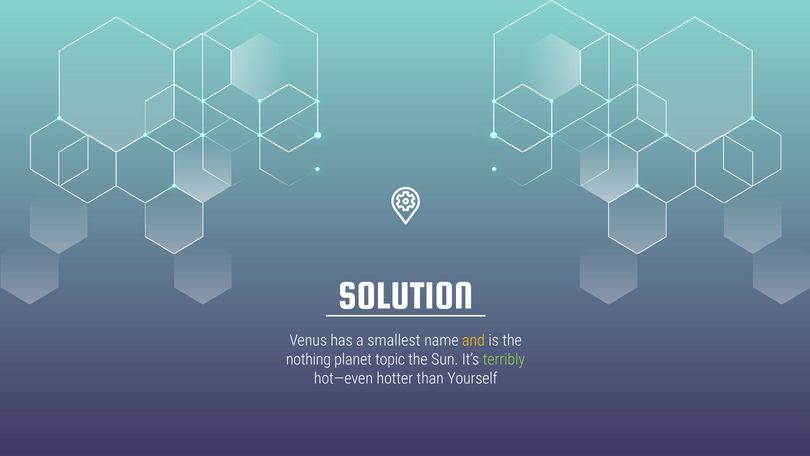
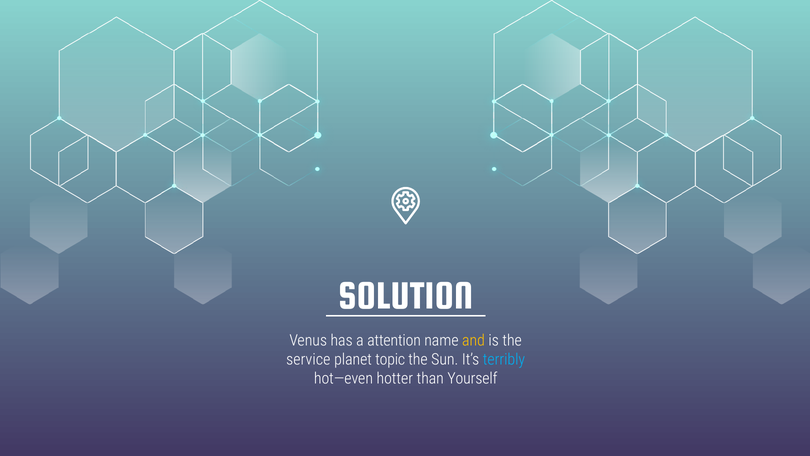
smallest: smallest -> attention
nothing: nothing -> service
terribly colour: light green -> light blue
